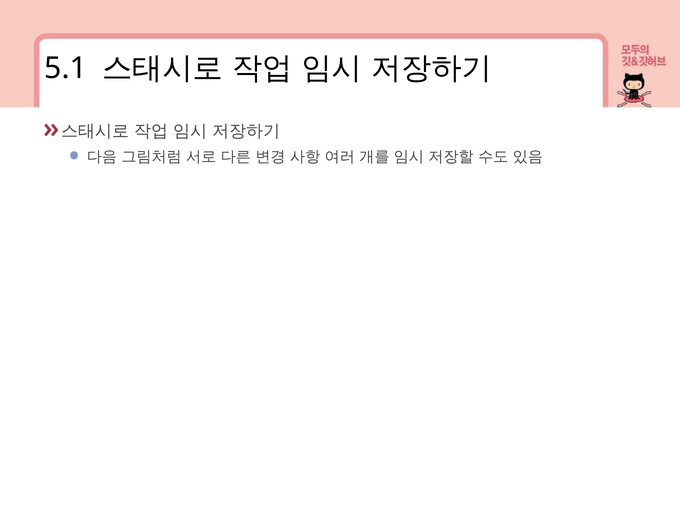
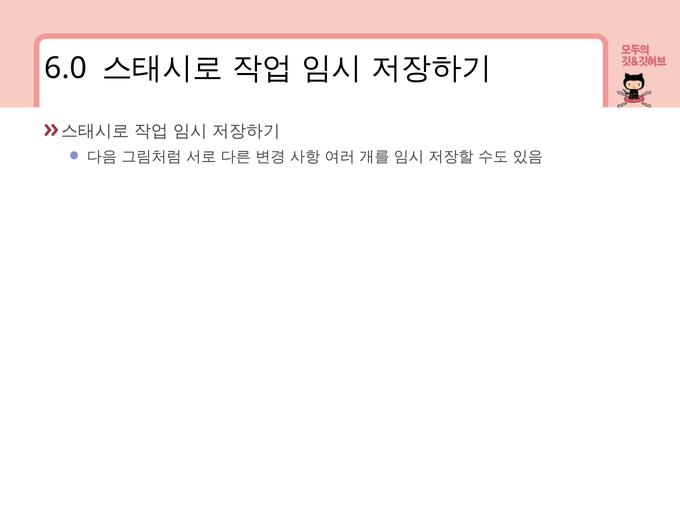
5.1: 5.1 -> 6.0
